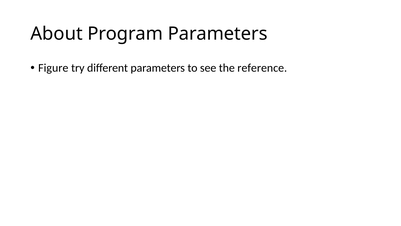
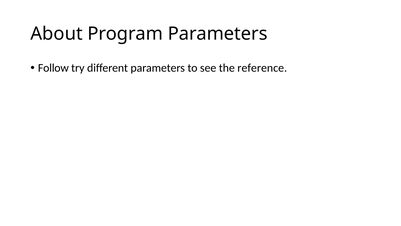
Figure: Figure -> Follow
